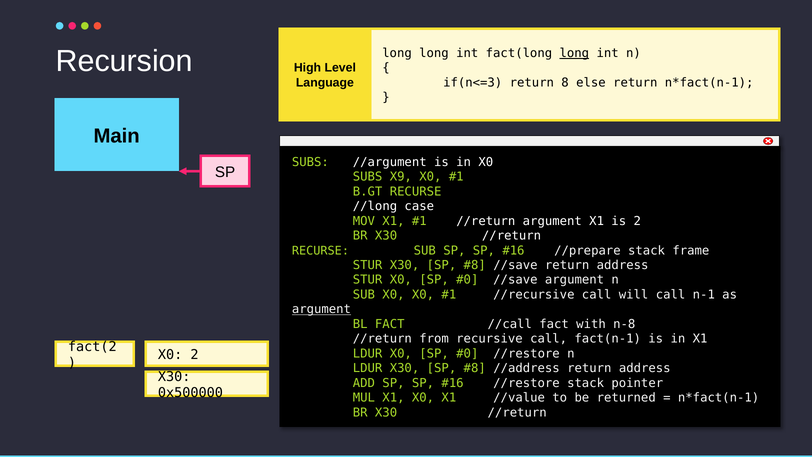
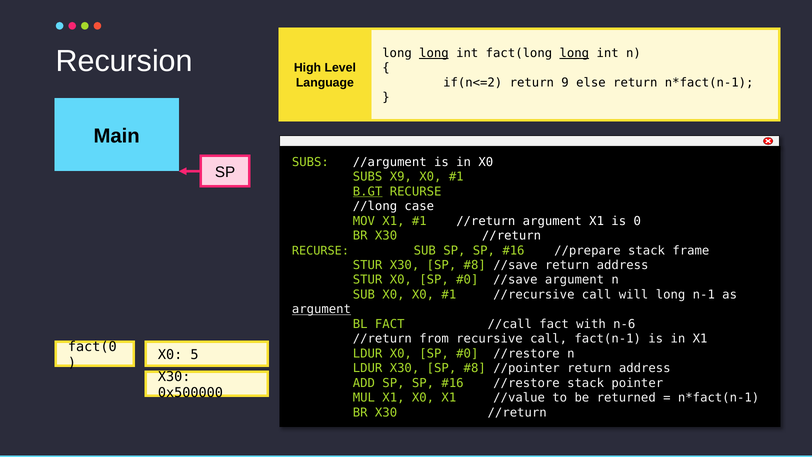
long at (434, 53) underline: none -> present
if(n<=3: if(n<=3 -> if(n<=2
8: 8 -> 9
B.GT underline: none -> present
is 2: 2 -> 0
will call: call -> long
n-8: n-8 -> n-6
fact(2: fact(2 -> fact(0
X0 2: 2 -> 5
//address: //address -> //pointer
